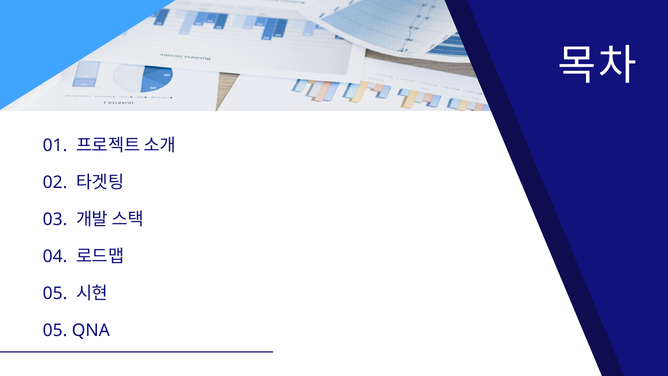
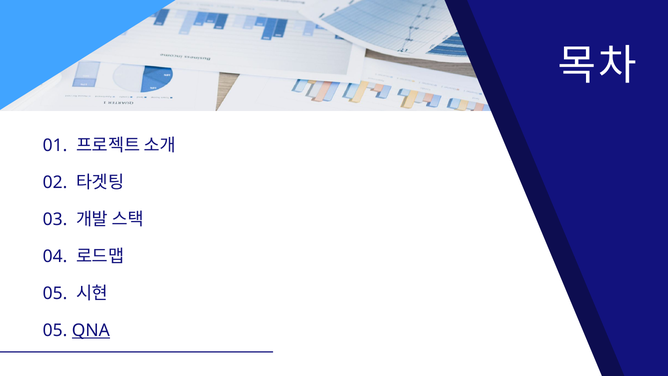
QNA underline: none -> present
